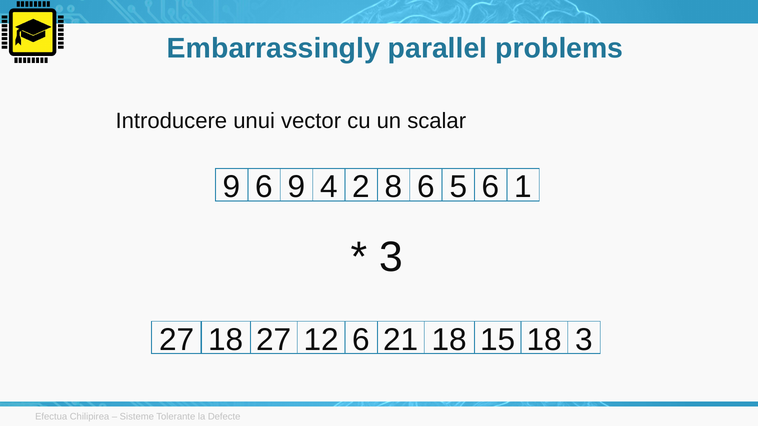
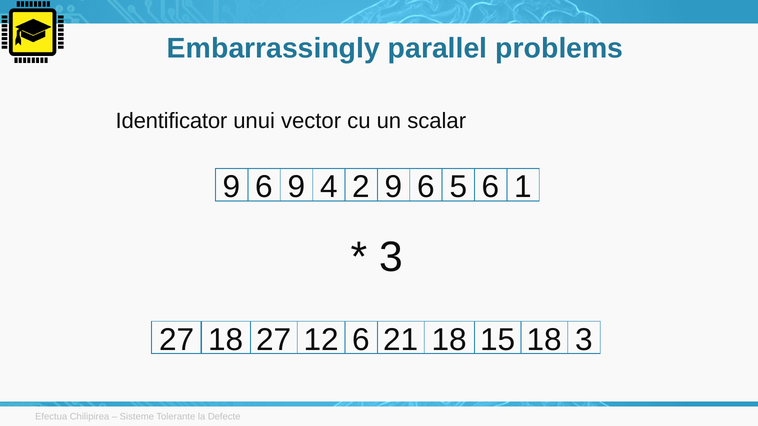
Introducere: Introducere -> Identificator
2 8: 8 -> 9
